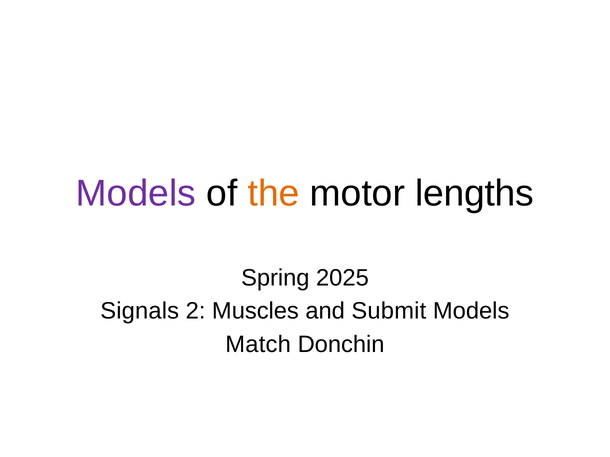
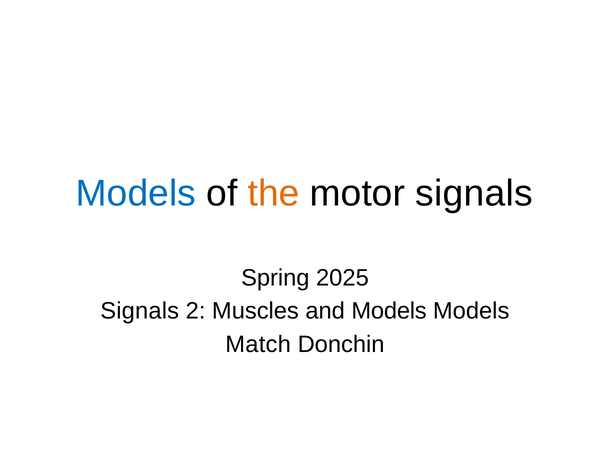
Models at (136, 194) colour: purple -> blue
motor lengths: lengths -> signals
and Submit: Submit -> Models
